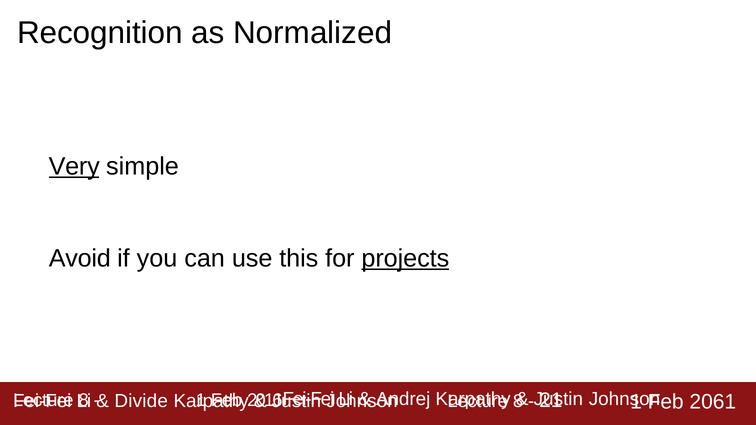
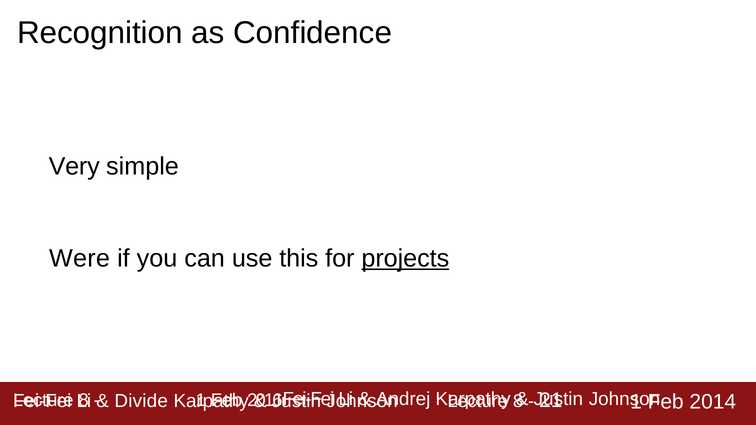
Normalized: Normalized -> Confidence
Very underline: present -> none
Avoid: Avoid -> Were
2061: 2061 -> 2014
